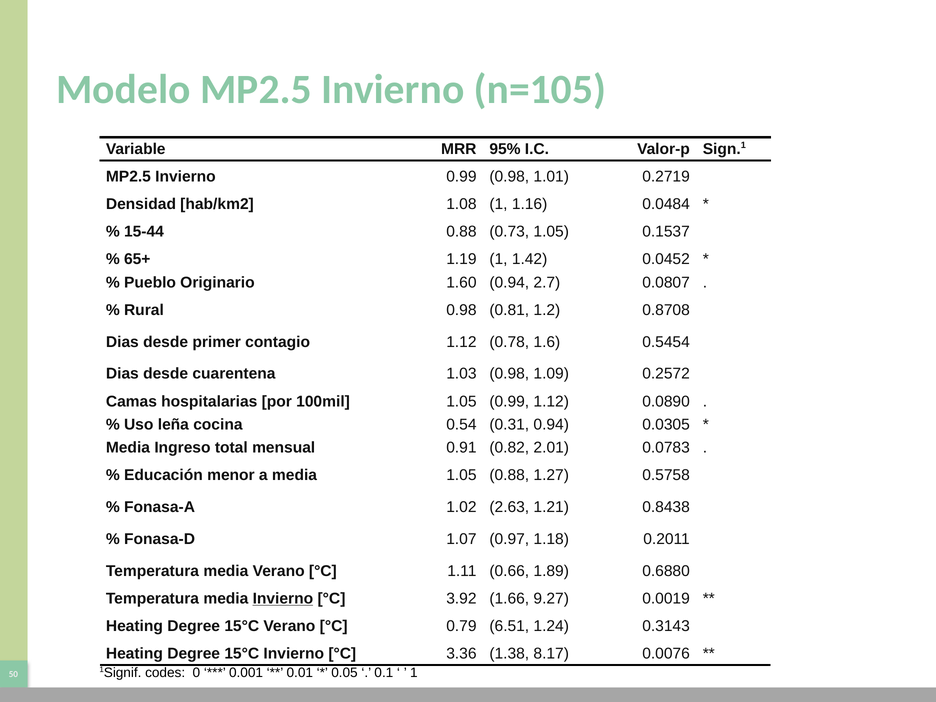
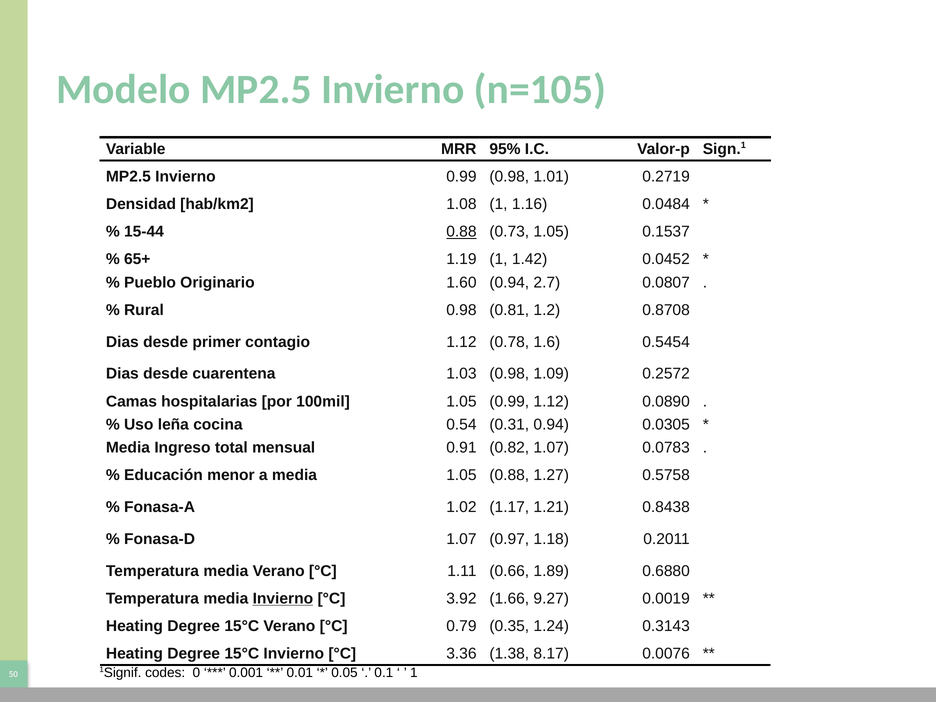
0.88 at (461, 232) underline: none -> present
0.82 2.01: 2.01 -> 1.07
2.63: 2.63 -> 1.17
6.51: 6.51 -> 0.35
